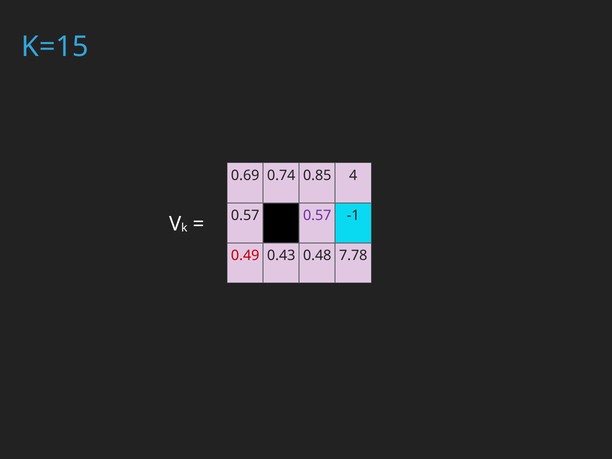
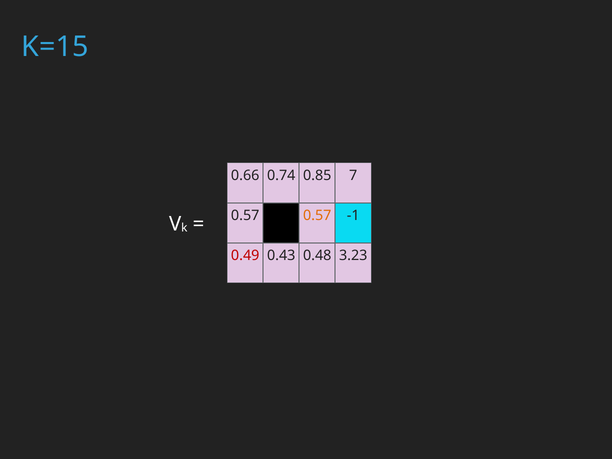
0.69: 0.69 -> 0.66
4: 4 -> 7
0.57 at (317, 216) colour: purple -> orange
7.78: 7.78 -> 3.23
